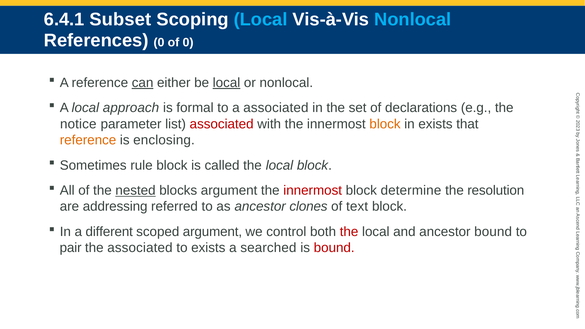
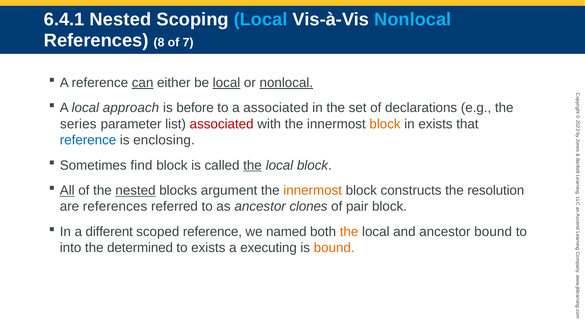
6.4.1 Subset: Subset -> Nested
References 0: 0 -> 8
of 0: 0 -> 7
nonlocal at (286, 83) underline: none -> present
formal: formal -> before
notice: notice -> series
reference at (88, 140) colour: orange -> blue
rule: rule -> find
the at (252, 165) underline: none -> present
All underline: none -> present
innermost at (313, 191) colour: red -> orange
determine: determine -> constructs
are addressing: addressing -> references
text: text -> pair
scoped argument: argument -> reference
control: control -> named
the at (349, 232) colour: red -> orange
pair: pair -> into
the associated: associated -> determined
searched: searched -> executing
bound at (334, 248) colour: red -> orange
